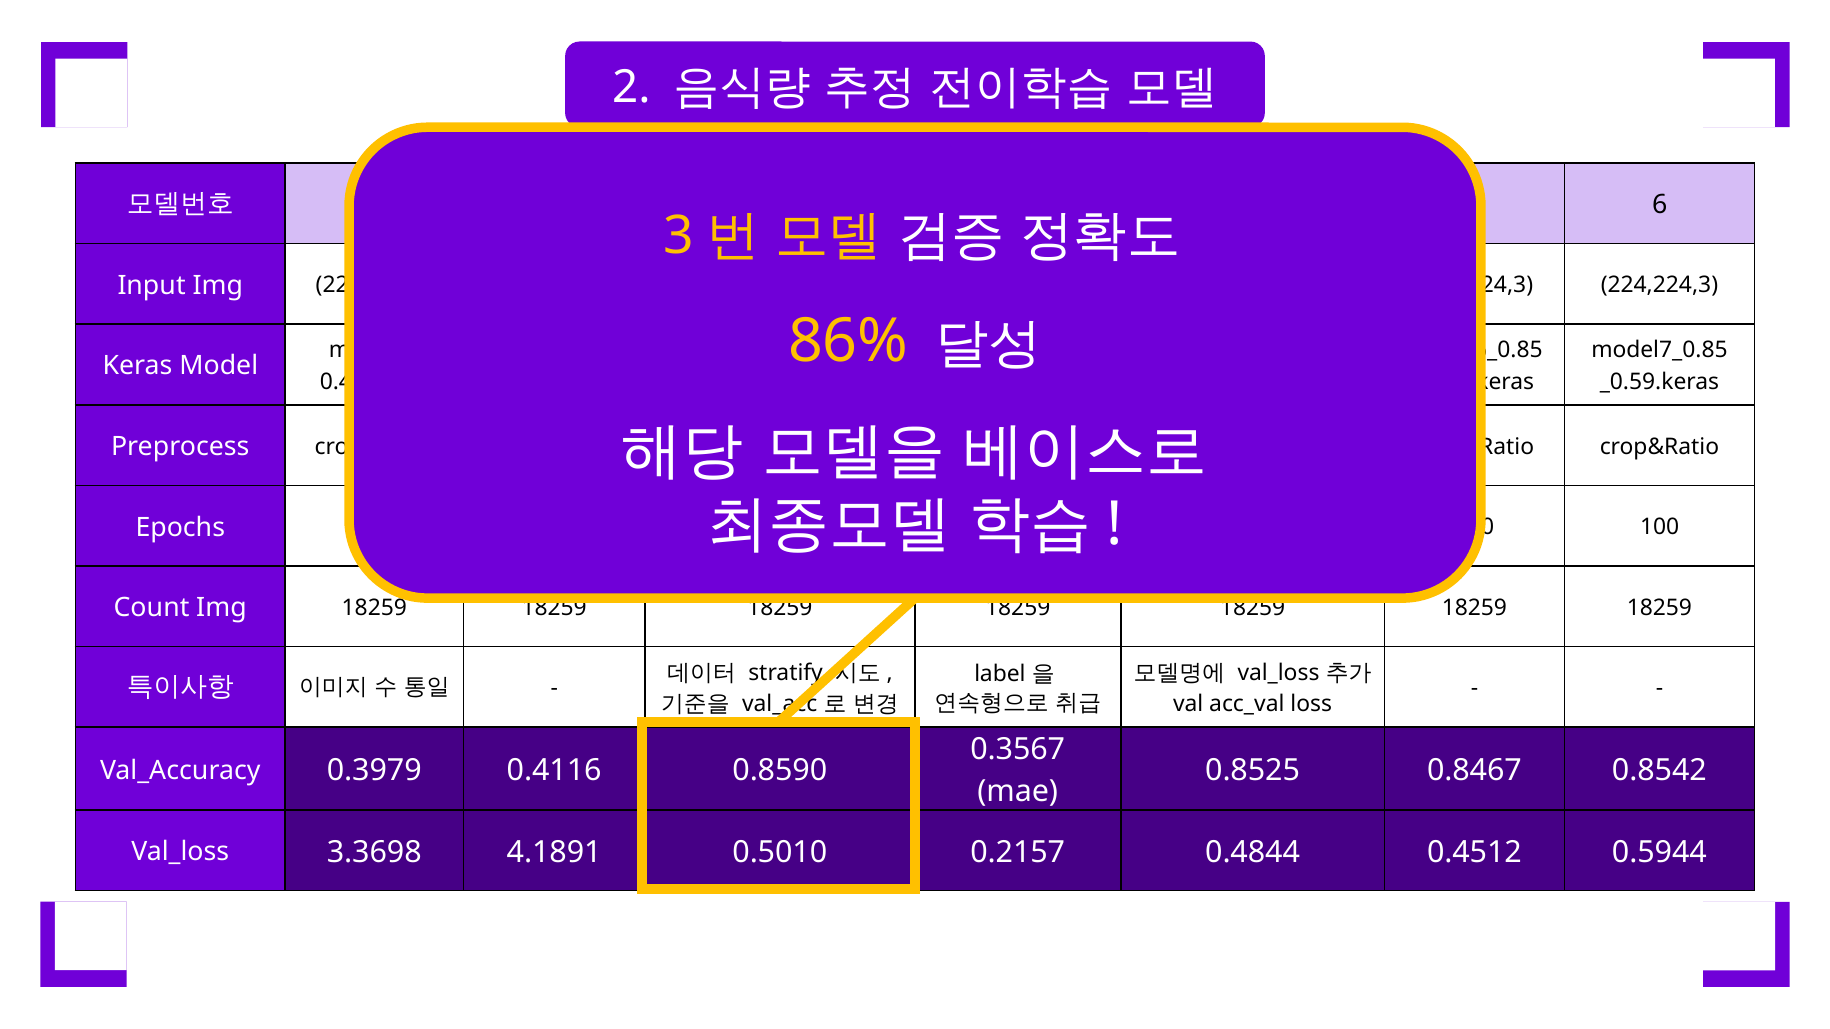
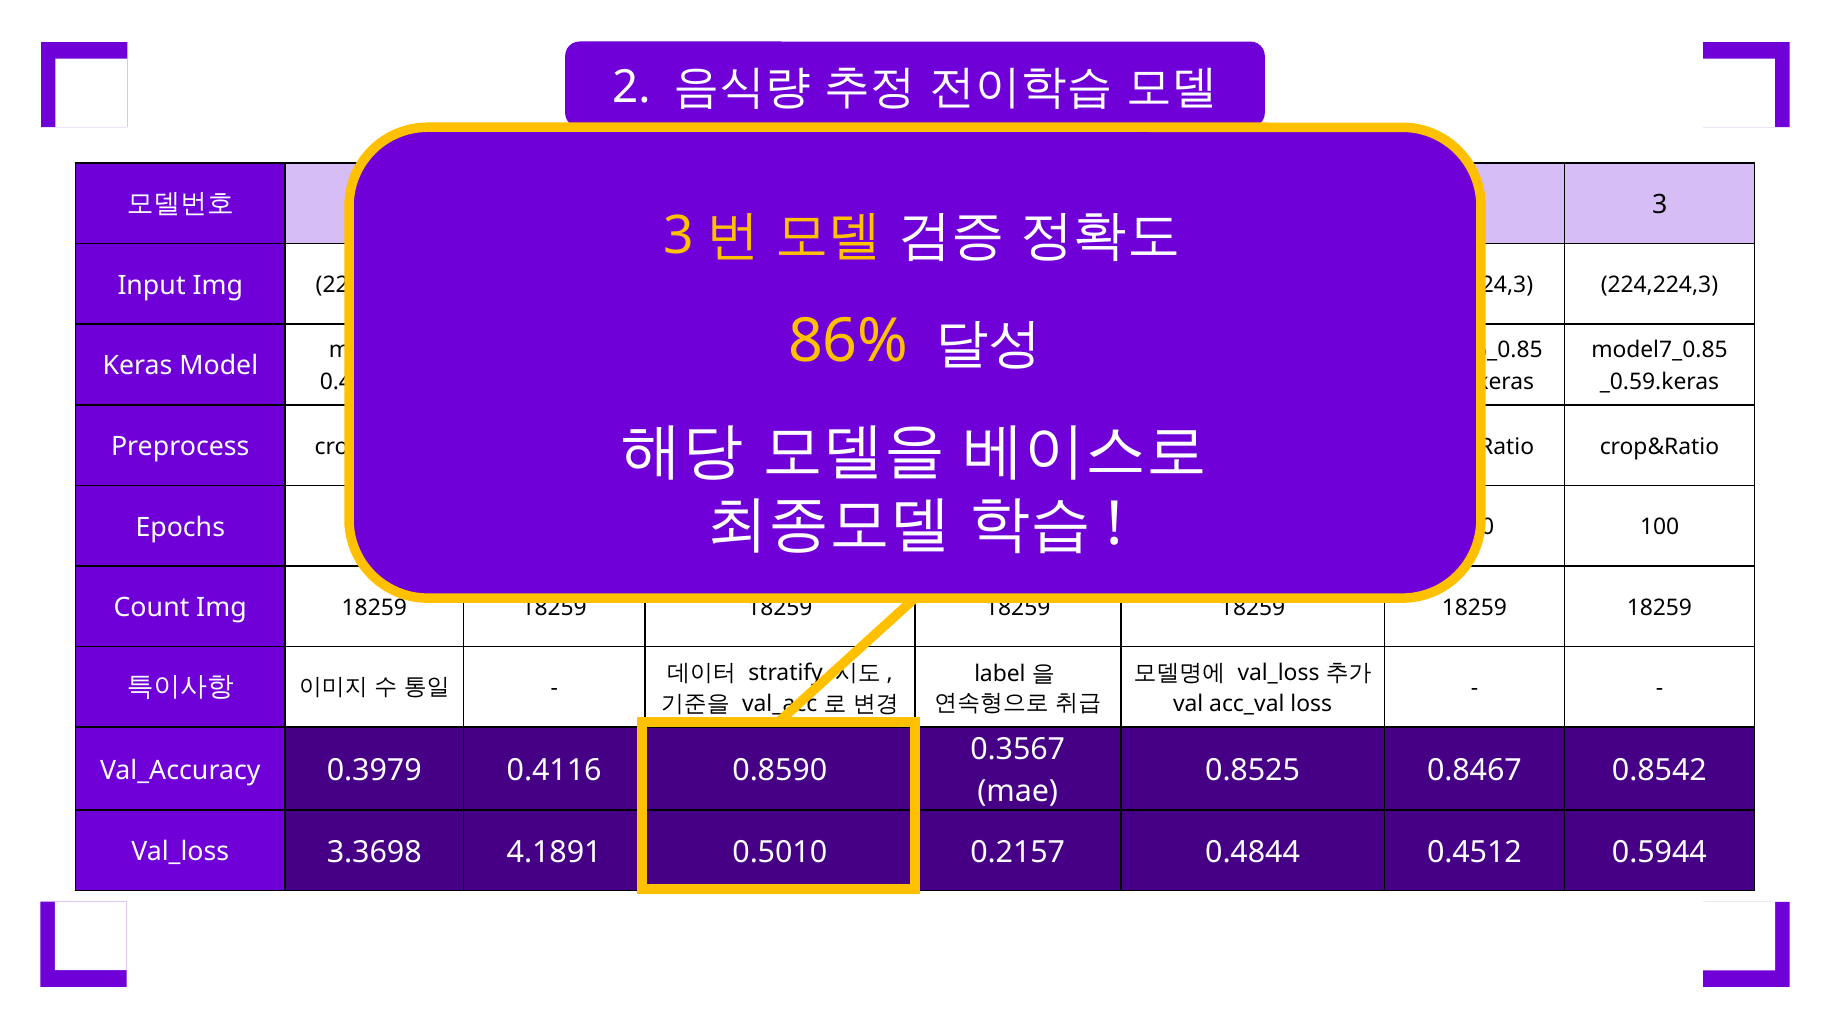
6 at (1660, 205): 6 -> 3
